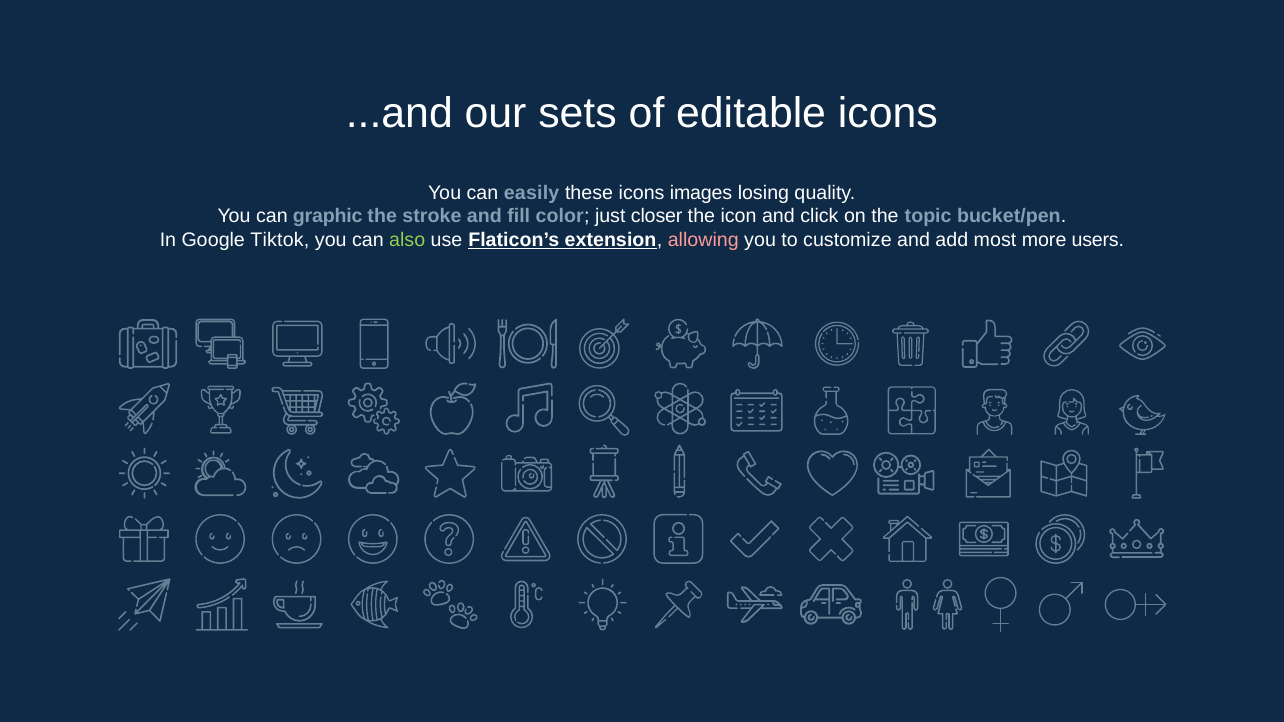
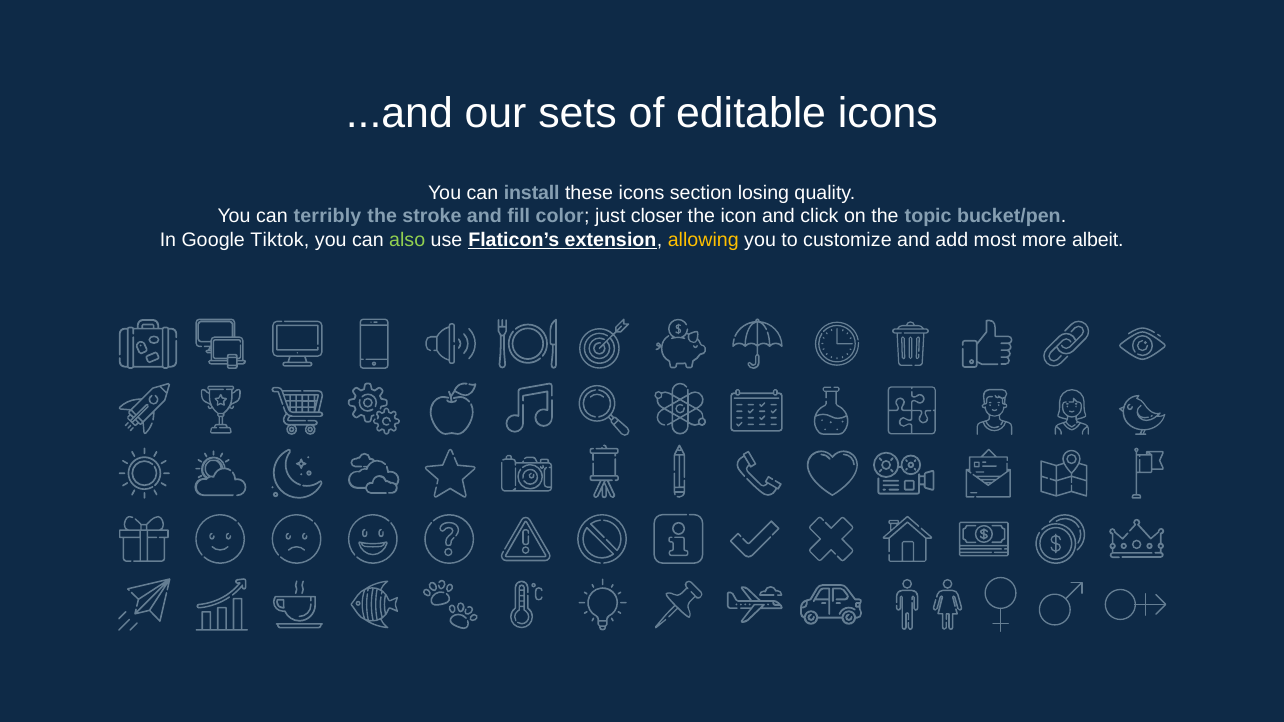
easily: easily -> install
images: images -> section
graphic: graphic -> terribly
allowing colour: pink -> yellow
users: users -> albeit
